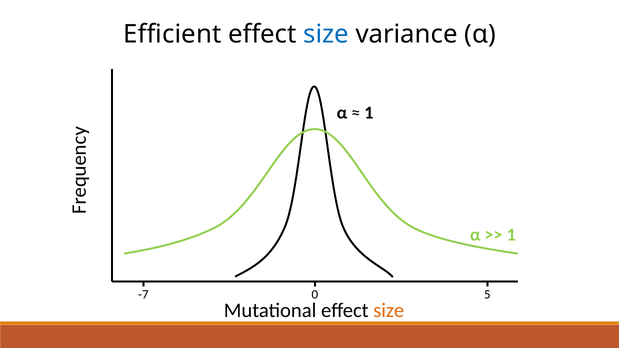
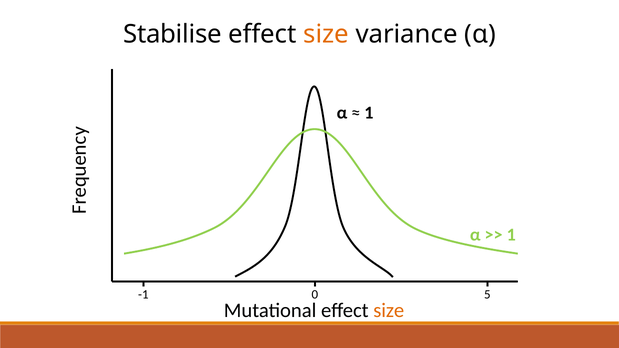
Efficient: Efficient -> Stabilise
size at (326, 34) colour: blue -> orange
-7: -7 -> -1
